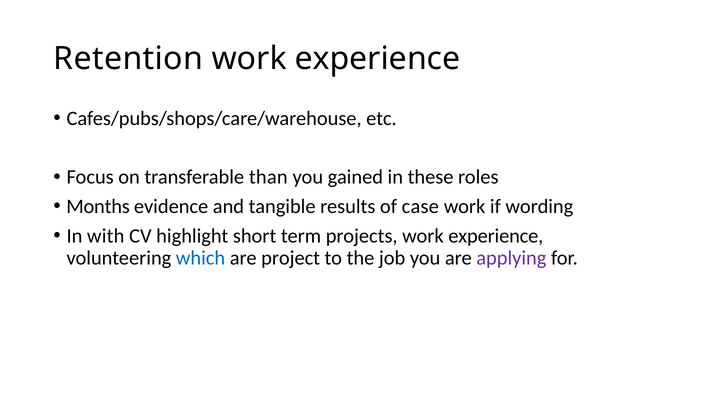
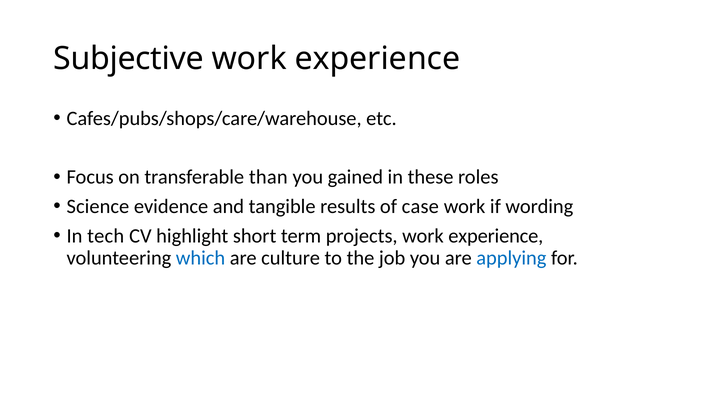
Retention: Retention -> Subjective
Months: Months -> Science
with: with -> tech
project: project -> culture
applying colour: purple -> blue
